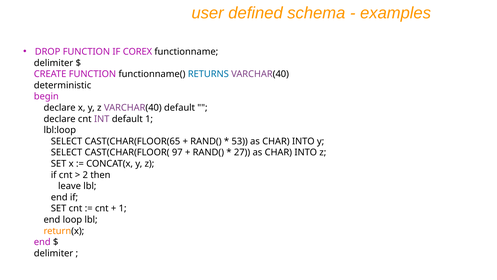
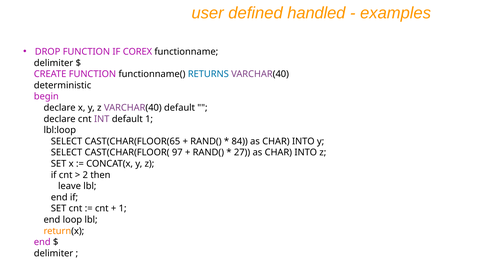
schema: schema -> handled
53: 53 -> 84
